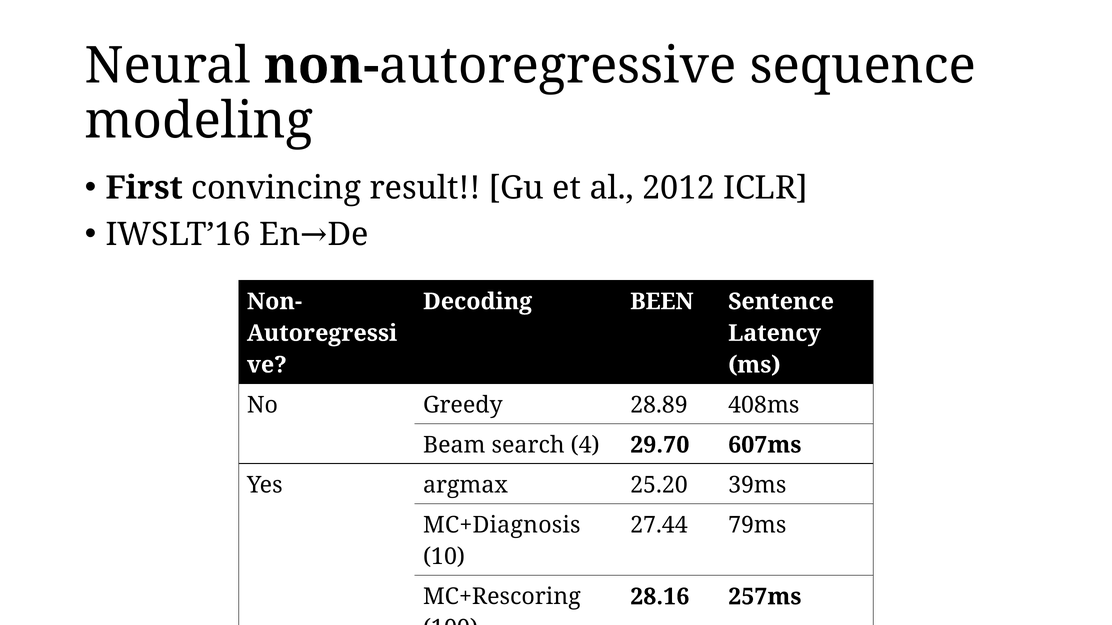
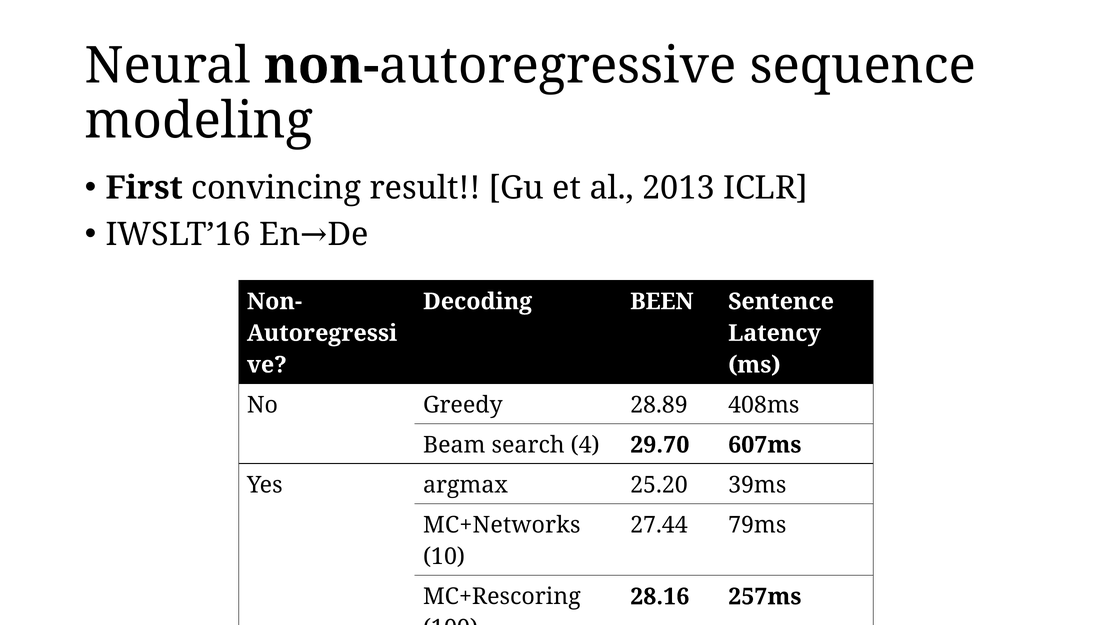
2012: 2012 -> 2013
MC+Diagnosis: MC+Diagnosis -> MC+Networks
